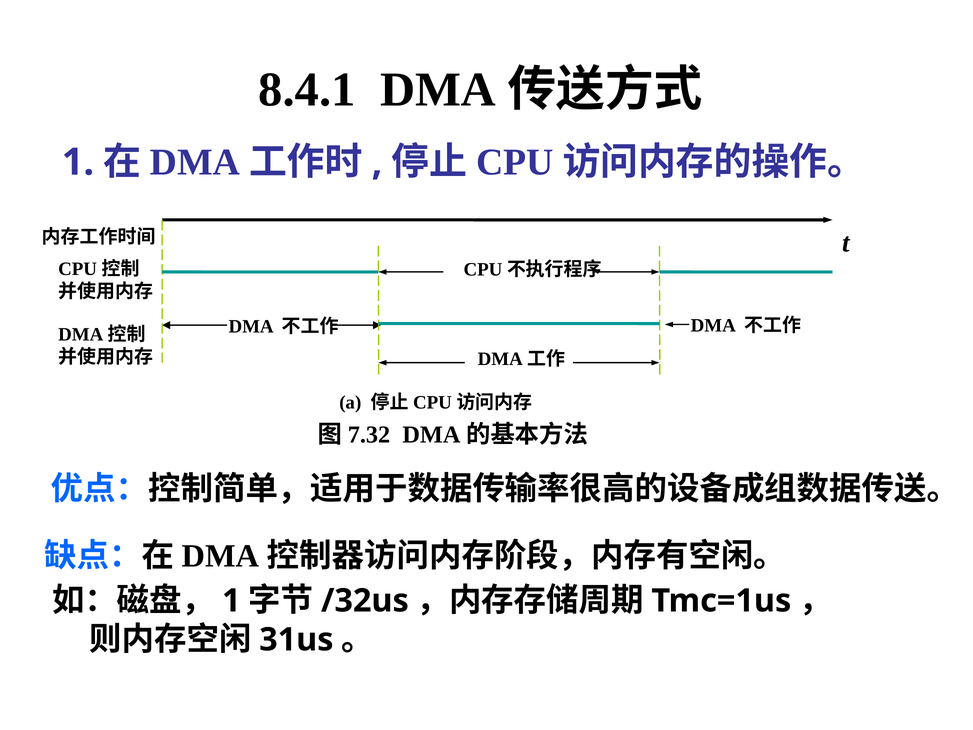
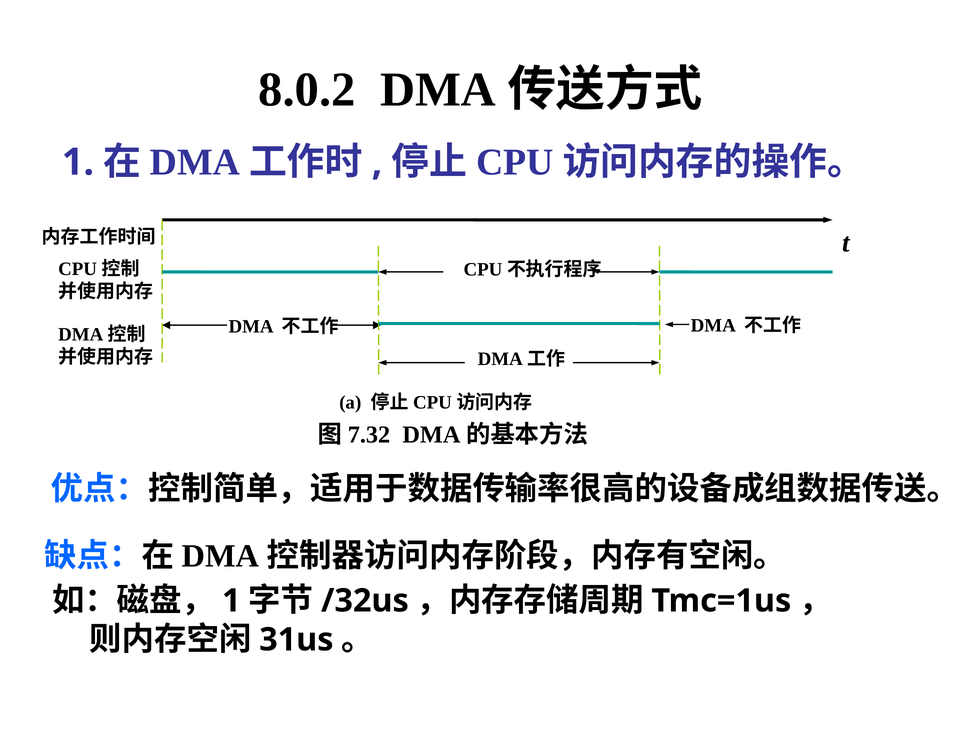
8.4.1: 8.4.1 -> 8.0.2
